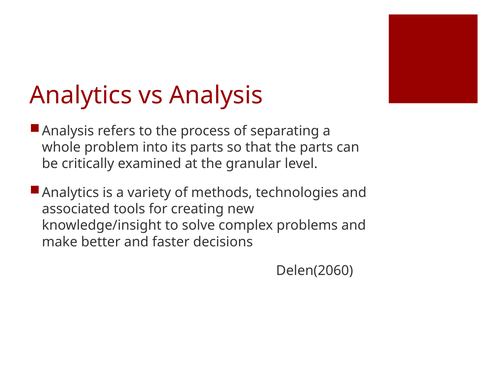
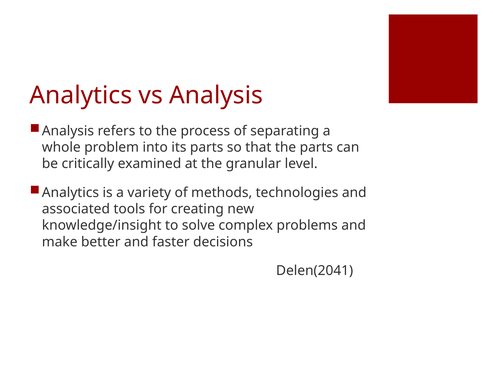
Delen(2060: Delen(2060 -> Delen(2041
